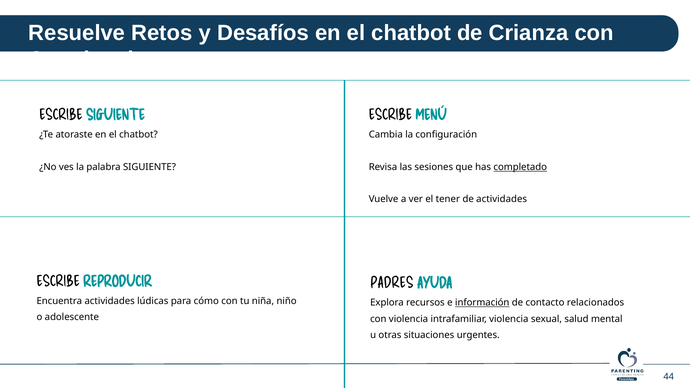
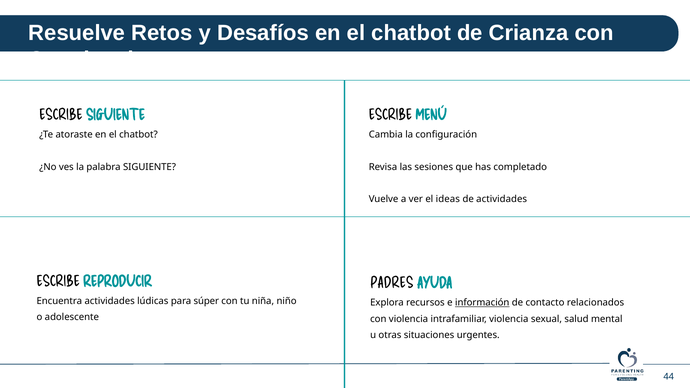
completado underline: present -> none
tener: tener -> ideas
cómo: cómo -> súper
